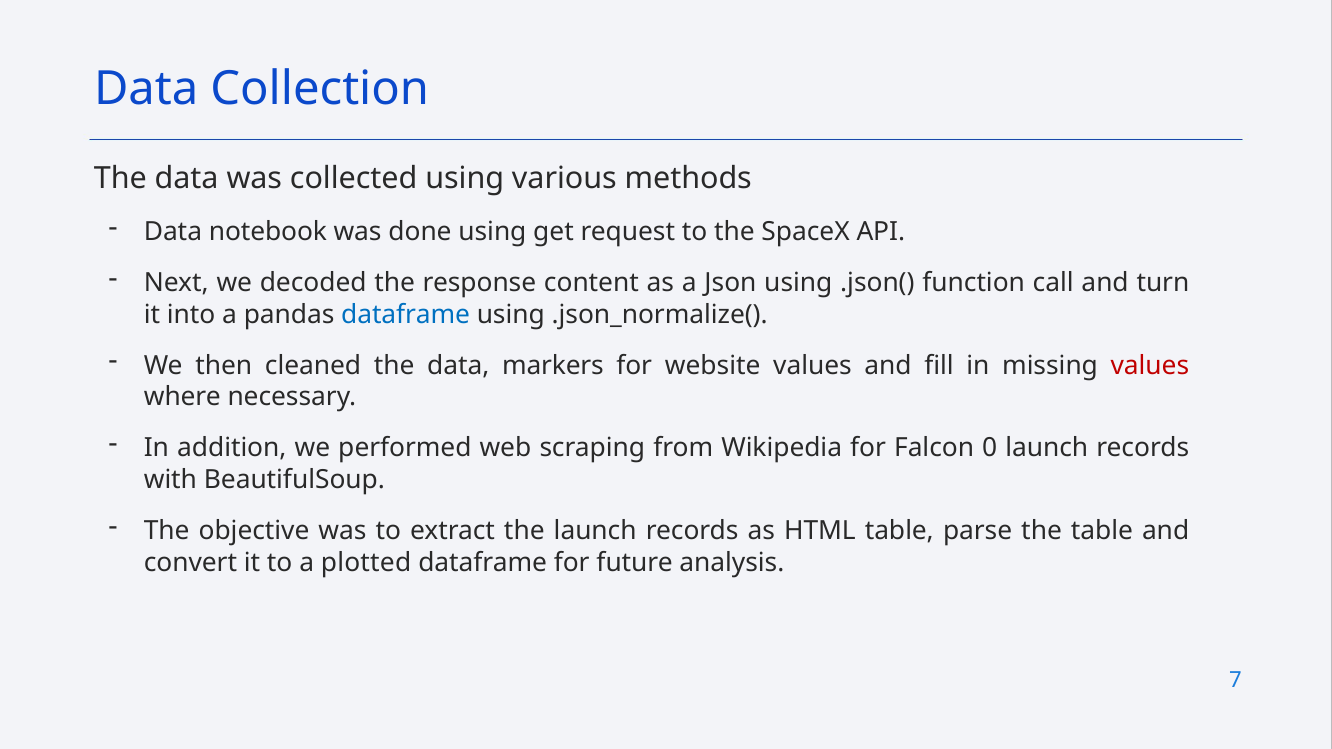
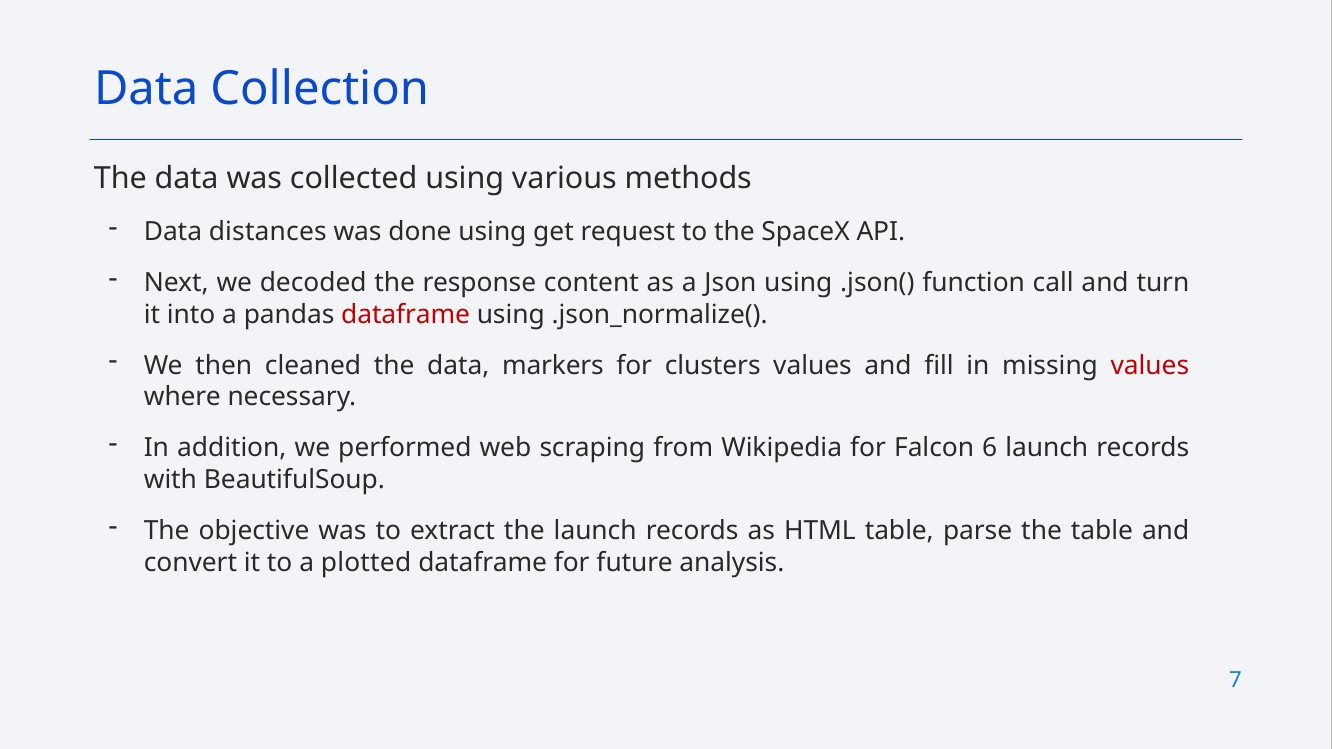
notebook: notebook -> distances
dataframe at (406, 315) colour: blue -> red
website: website -> clusters
0: 0 -> 6
